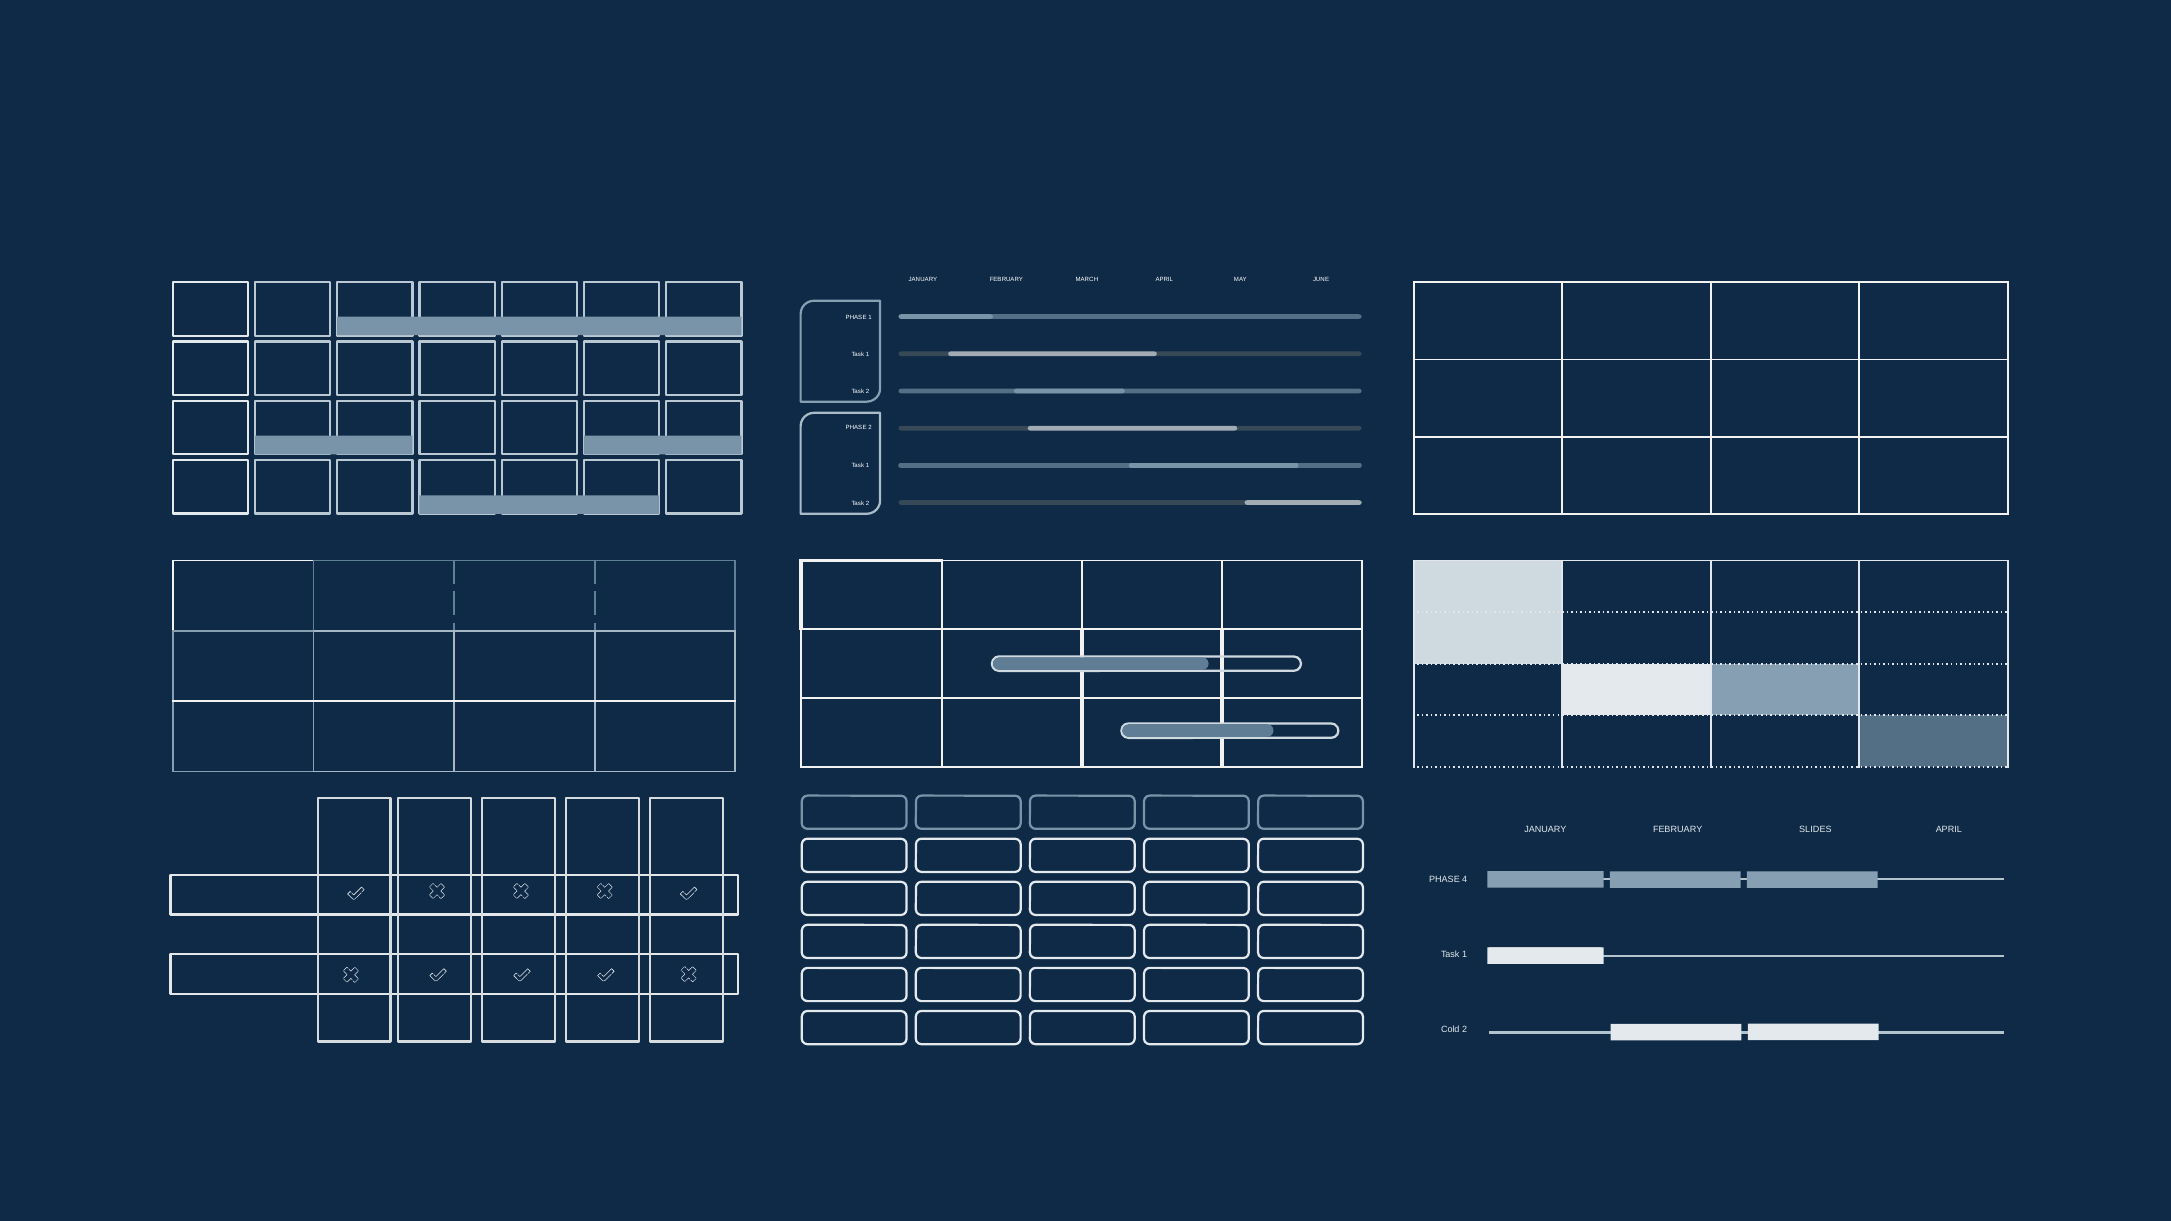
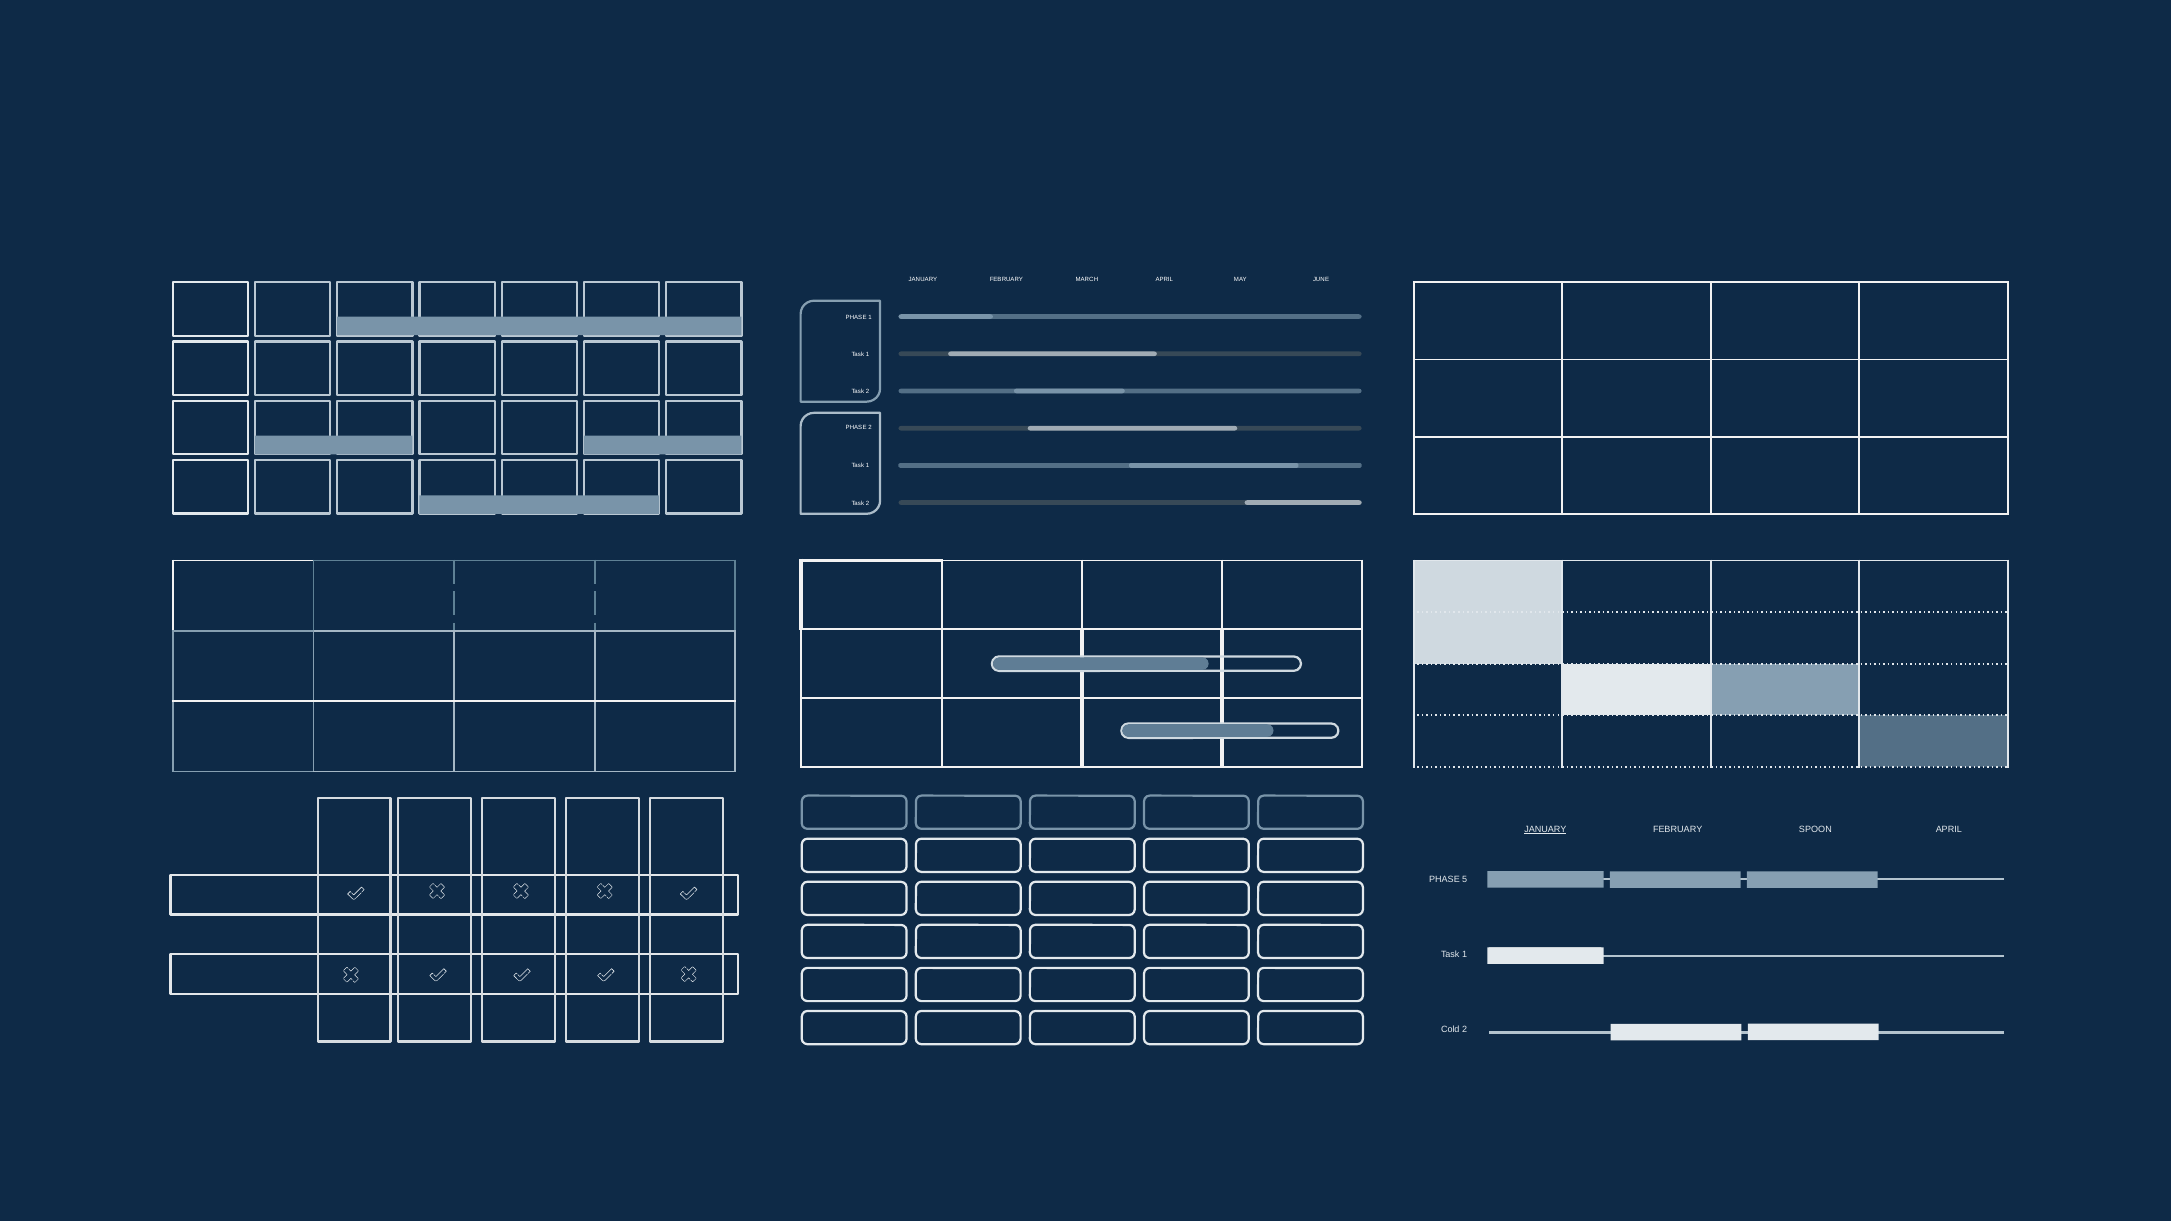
JANUARY at (1545, 830) underline: none -> present
SLIDES: SLIDES -> SPOON
4: 4 -> 5
